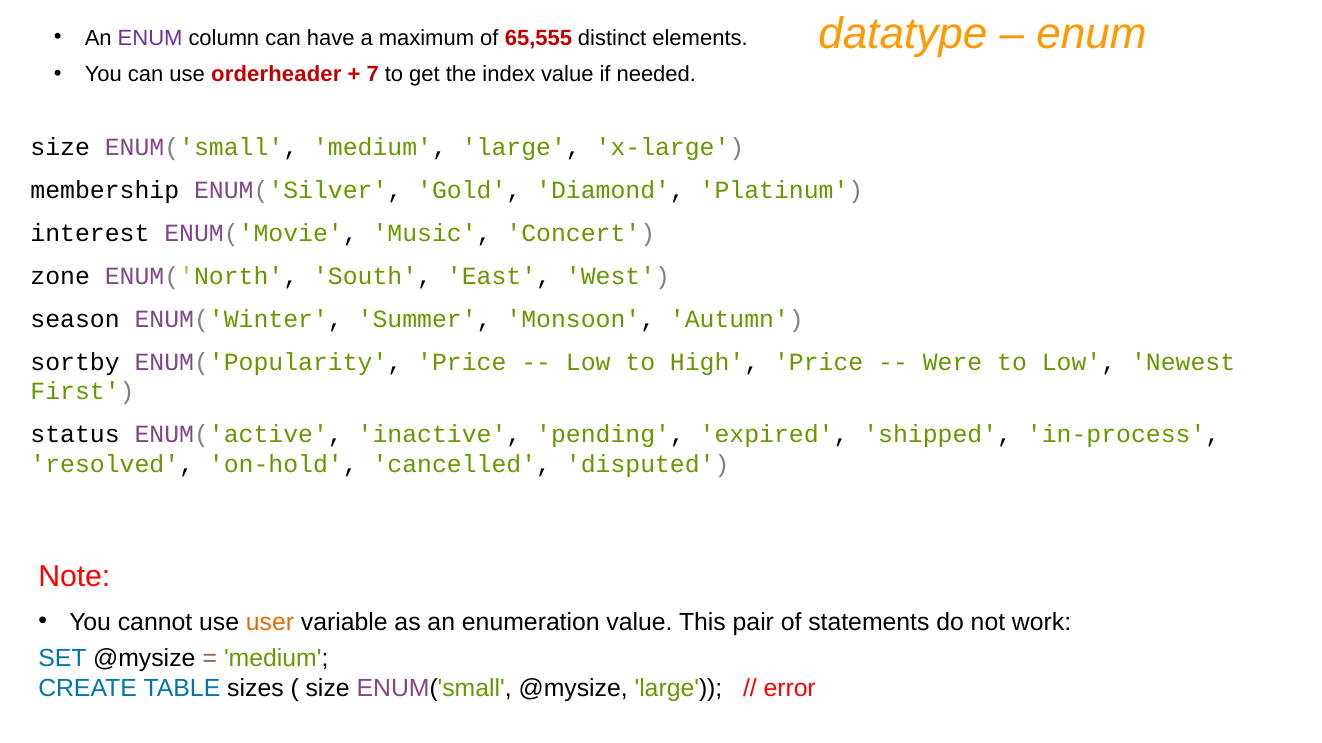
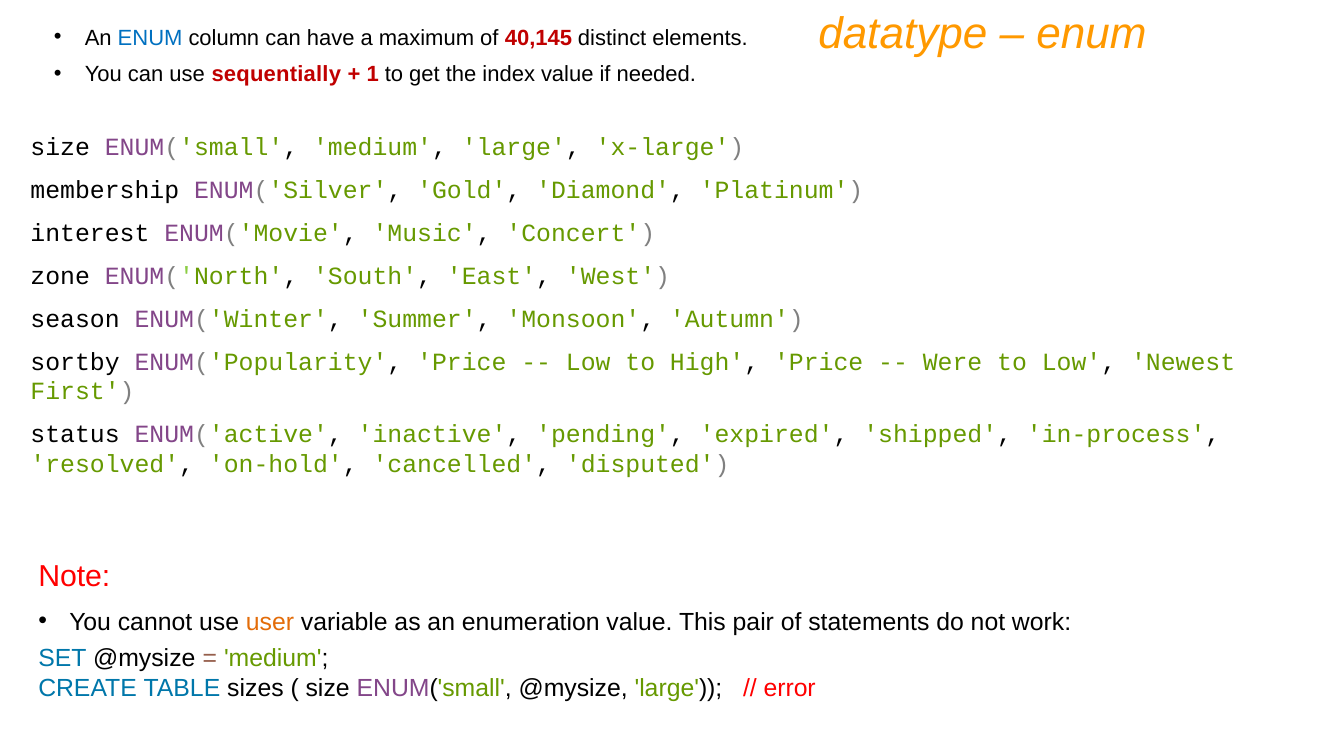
ENUM at (150, 38) colour: purple -> blue
65,555: 65,555 -> 40,145
orderheader: orderheader -> sequentially
7: 7 -> 1
